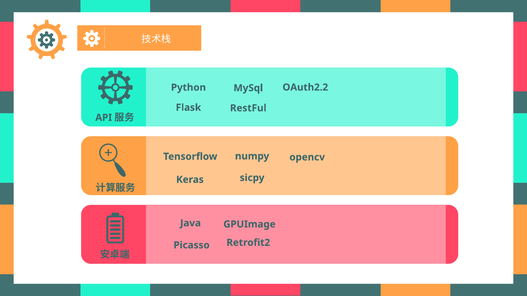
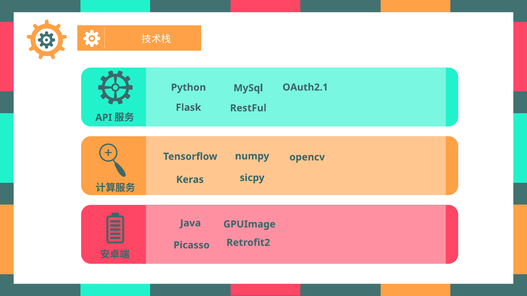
OAuth2.2: OAuth2.2 -> OAuth2.1
